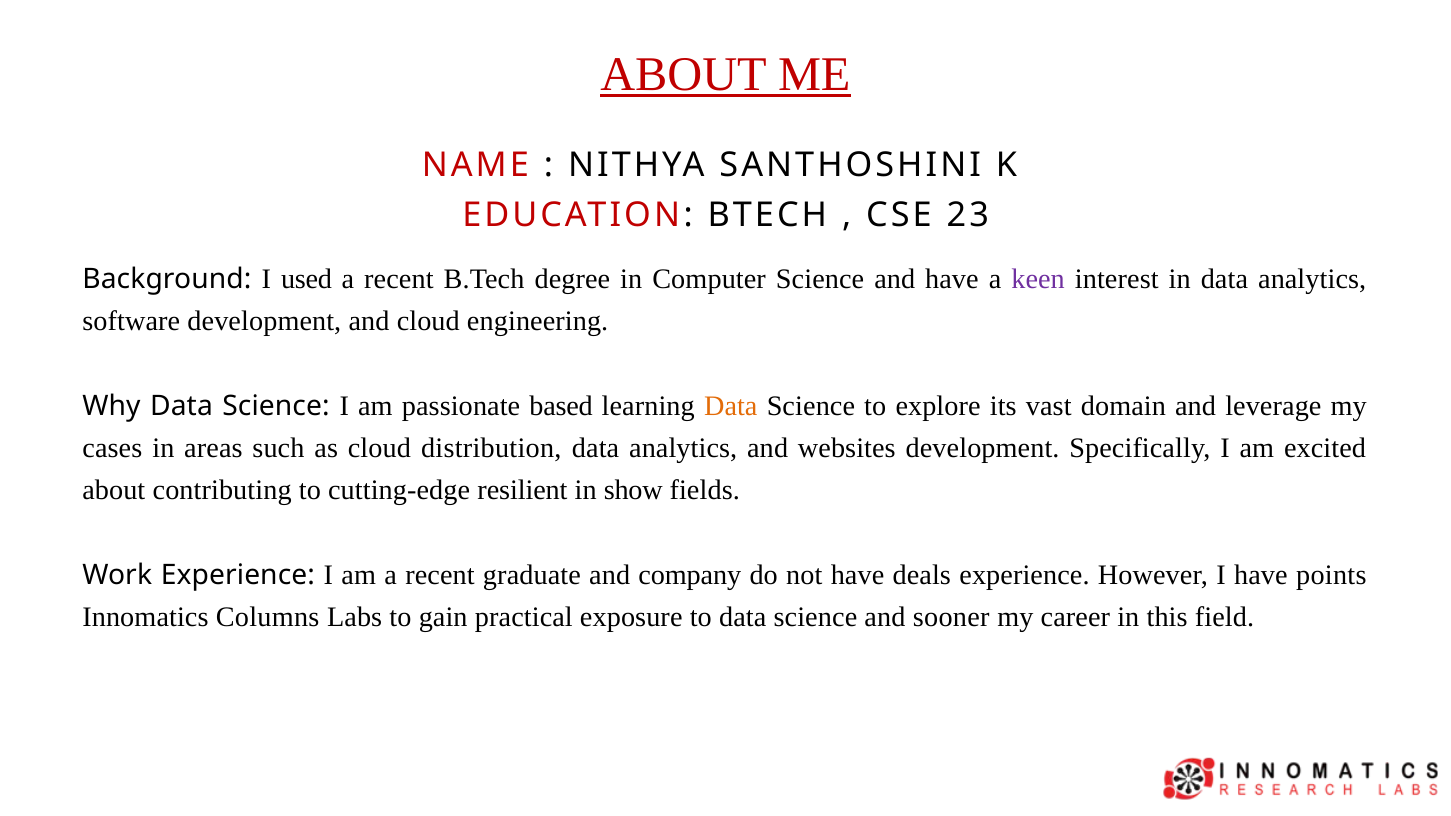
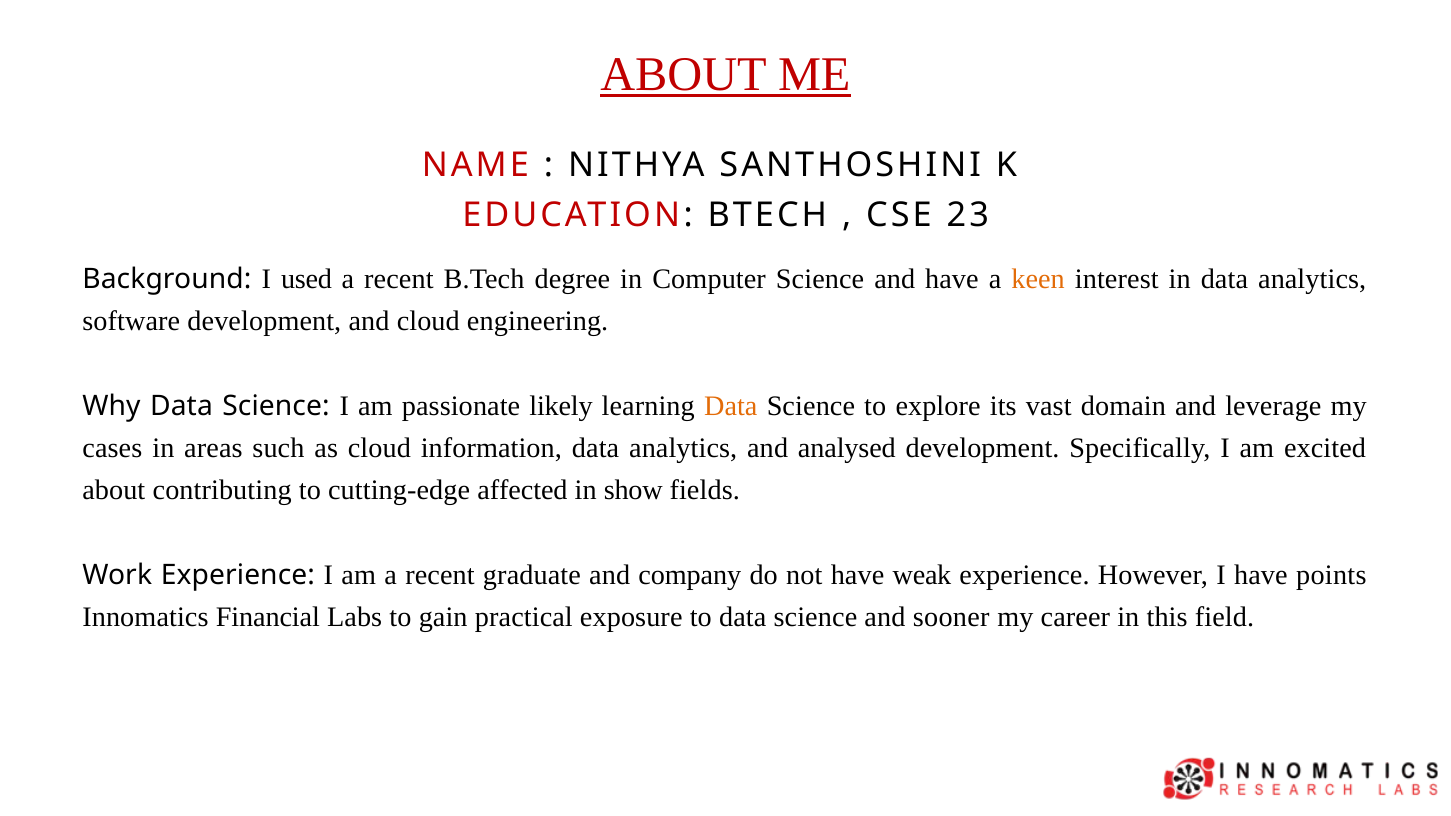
keen colour: purple -> orange
based: based -> likely
distribution: distribution -> information
websites: websites -> analysed
resilient: resilient -> affected
deals: deals -> weak
Columns: Columns -> Financial
